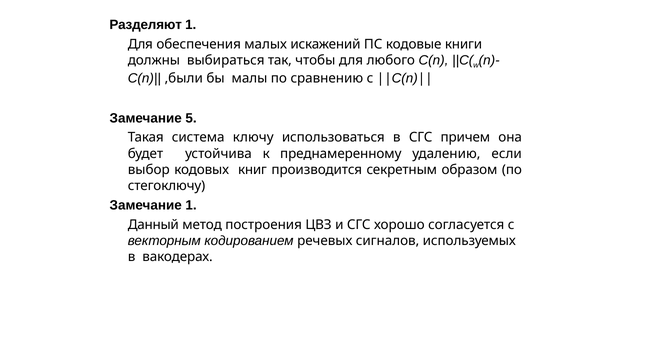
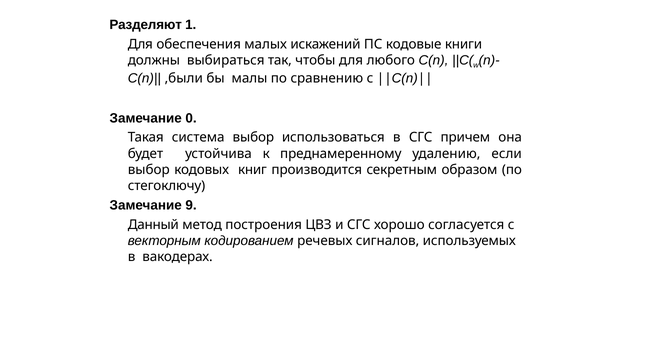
5: 5 -> 0
система ключу: ключу -> выбор
Замечание 1: 1 -> 9
